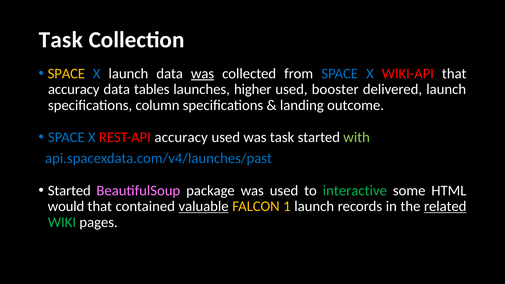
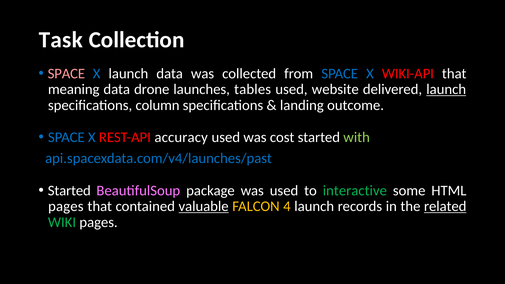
SPACE at (66, 74) colour: yellow -> pink
was at (203, 74) underline: present -> none
accuracy at (74, 89): accuracy -> meaning
tables: tables -> drone
higher: higher -> tables
booster: booster -> website
launch at (446, 89) underline: none -> present
was task: task -> cost
would at (66, 206): would -> pages
1: 1 -> 4
